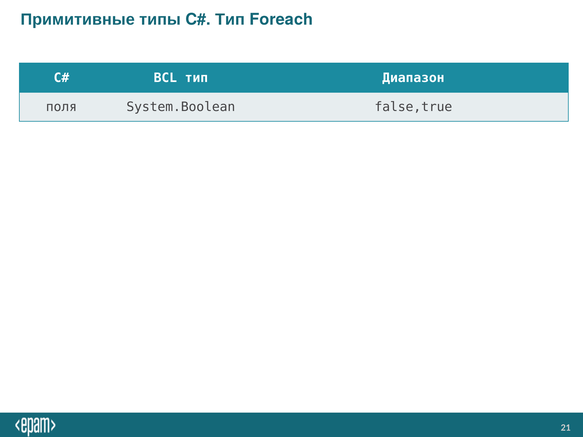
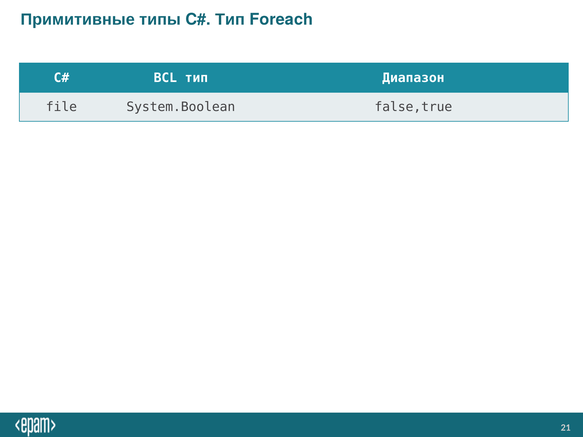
поля: поля -> file
